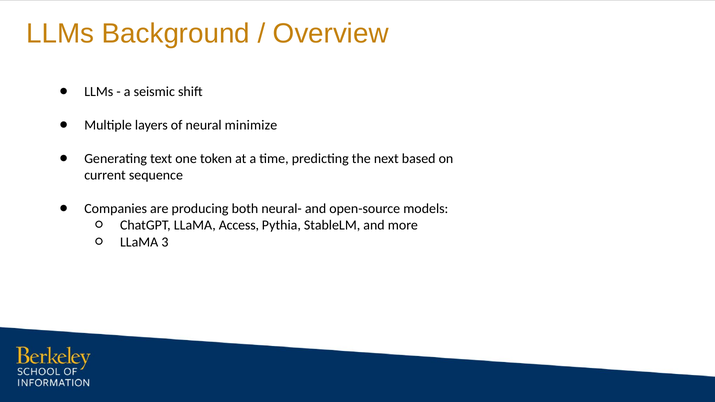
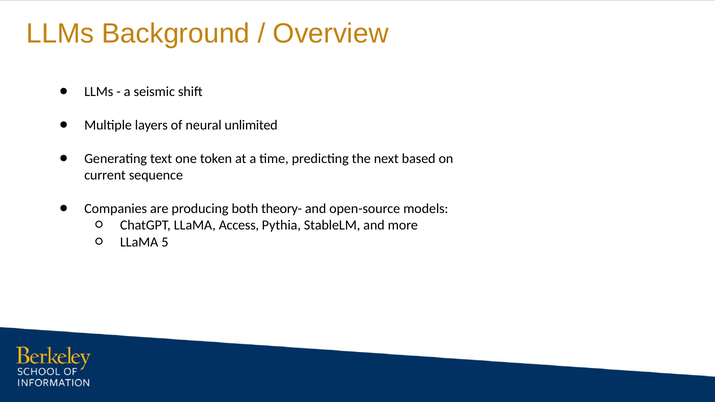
minimize: minimize -> unlimited
neural-: neural- -> theory-
3: 3 -> 5
